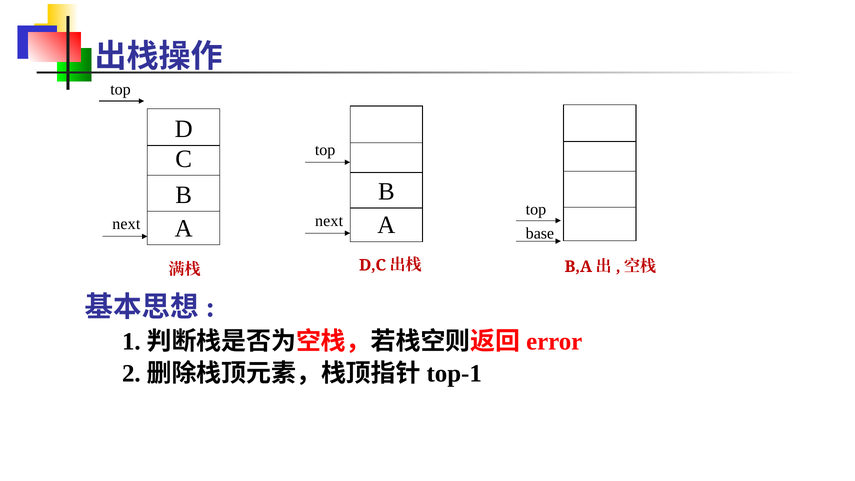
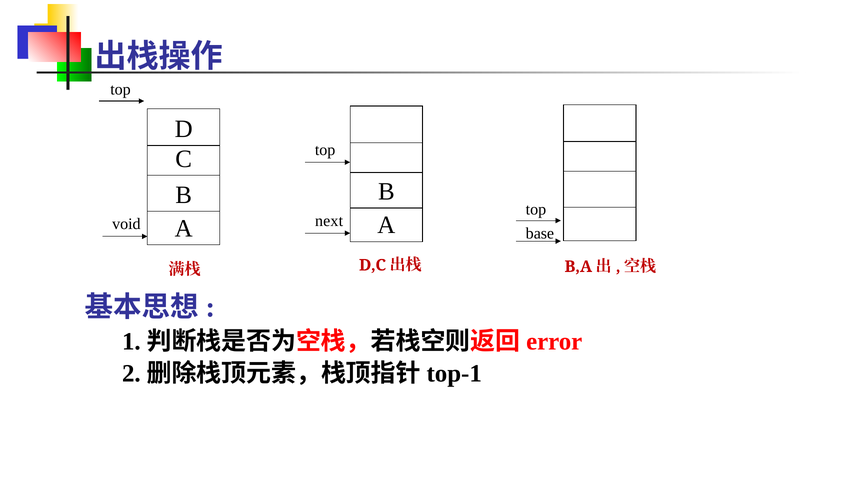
next at (126, 224): next -> void
